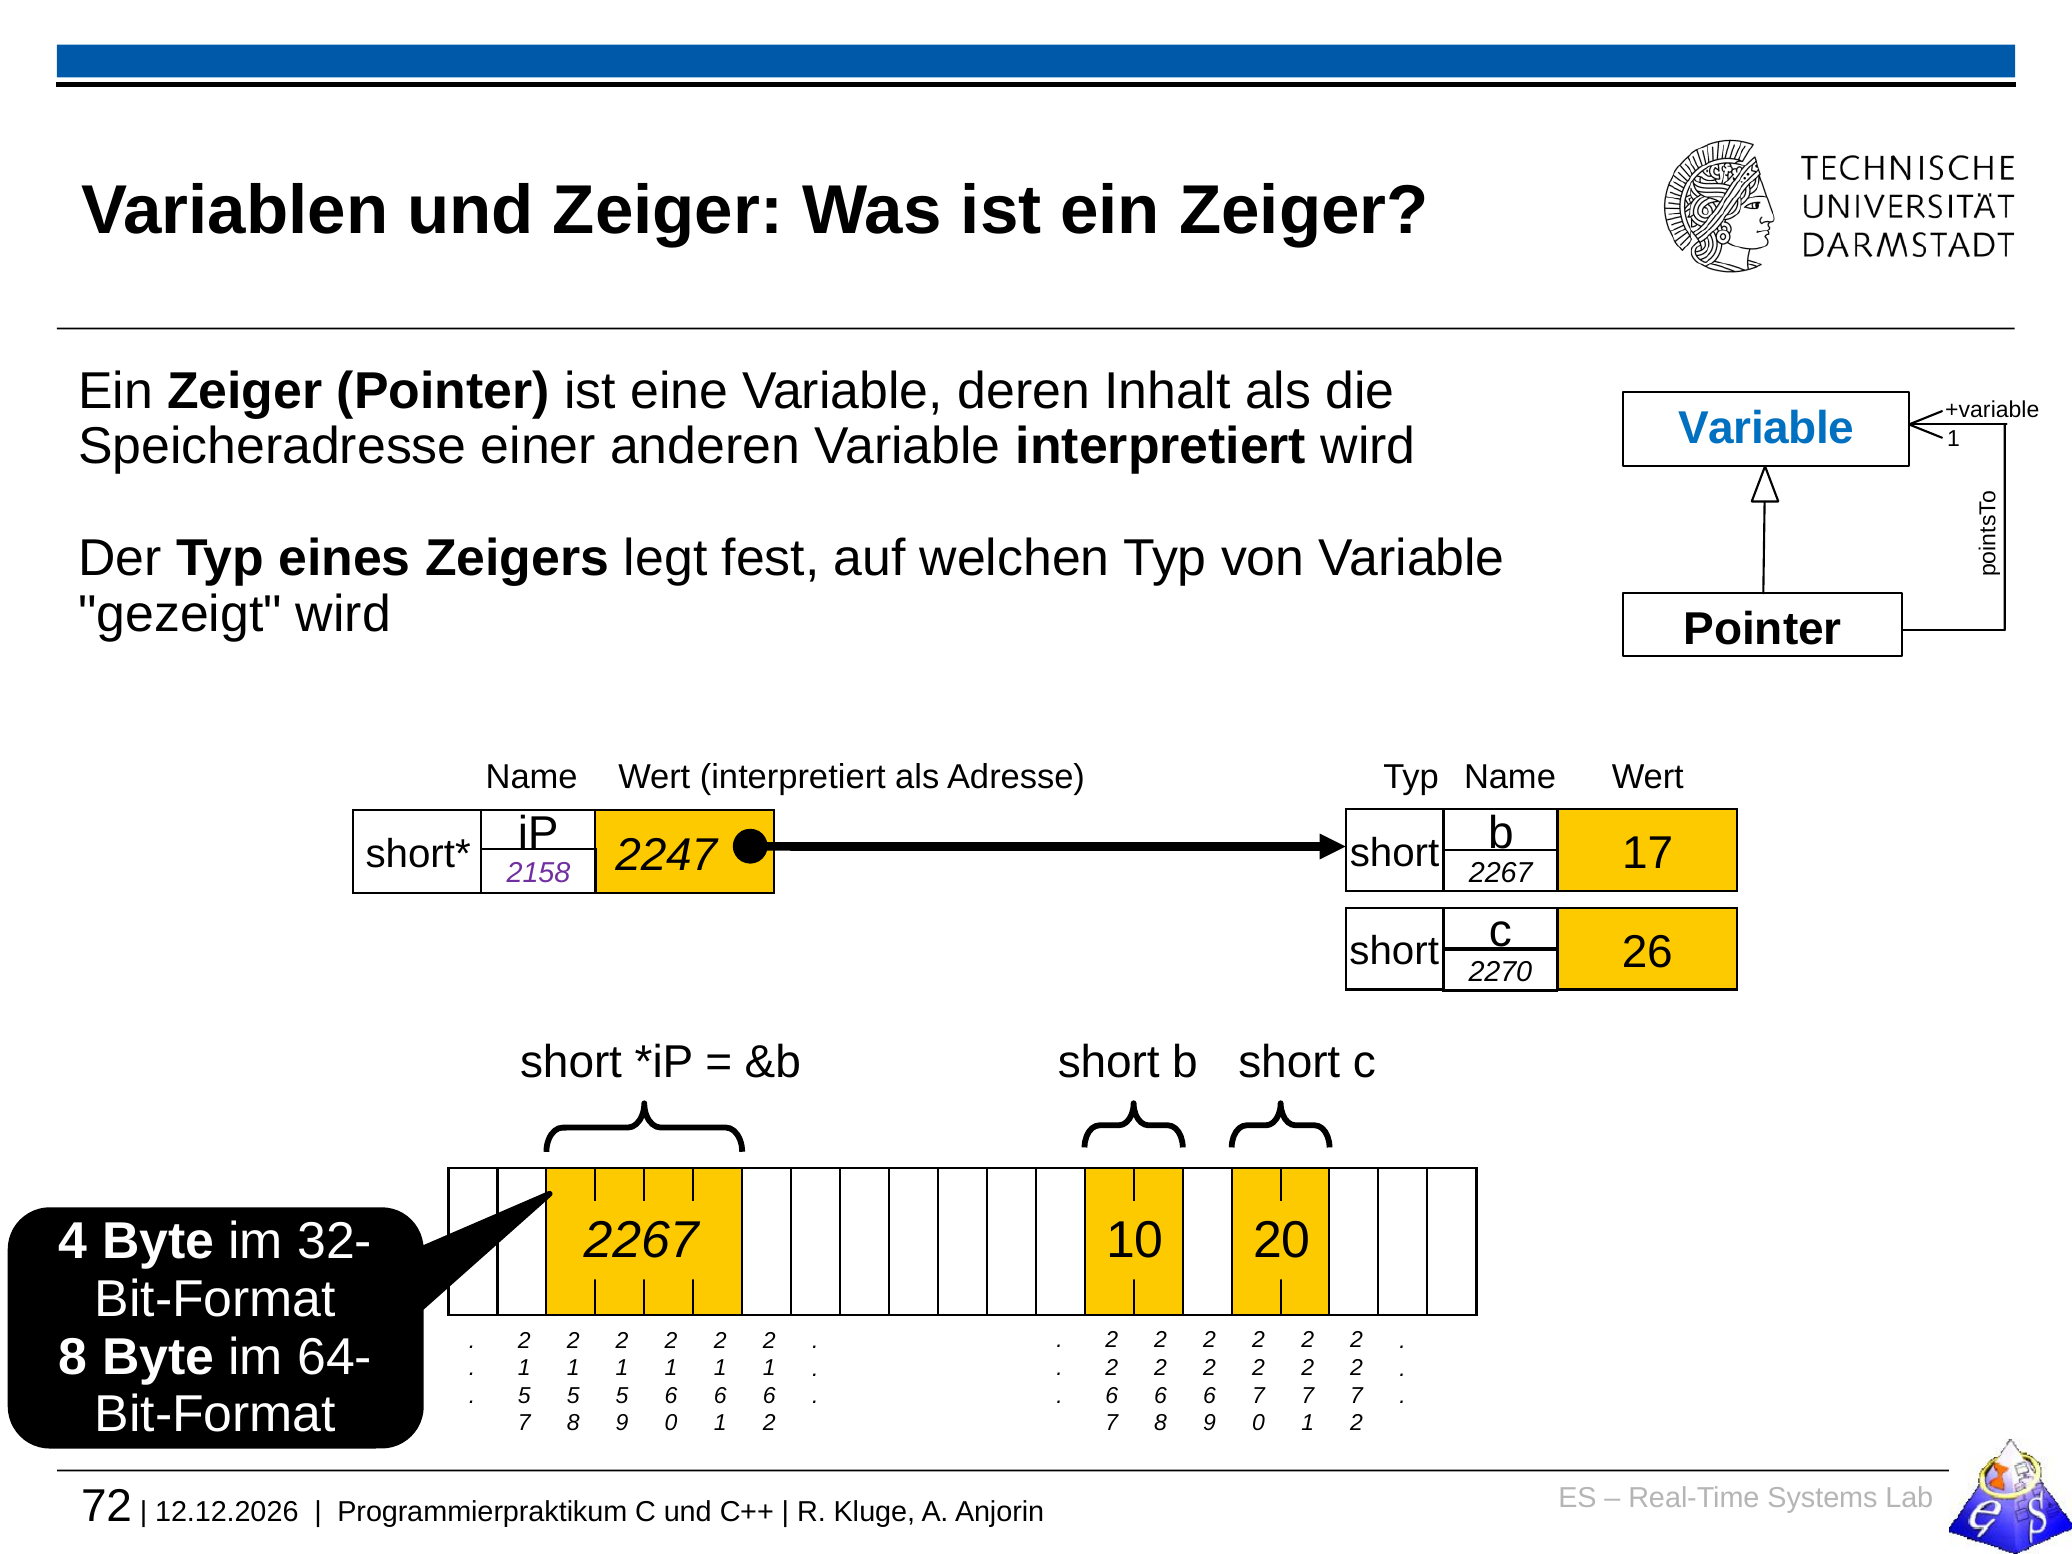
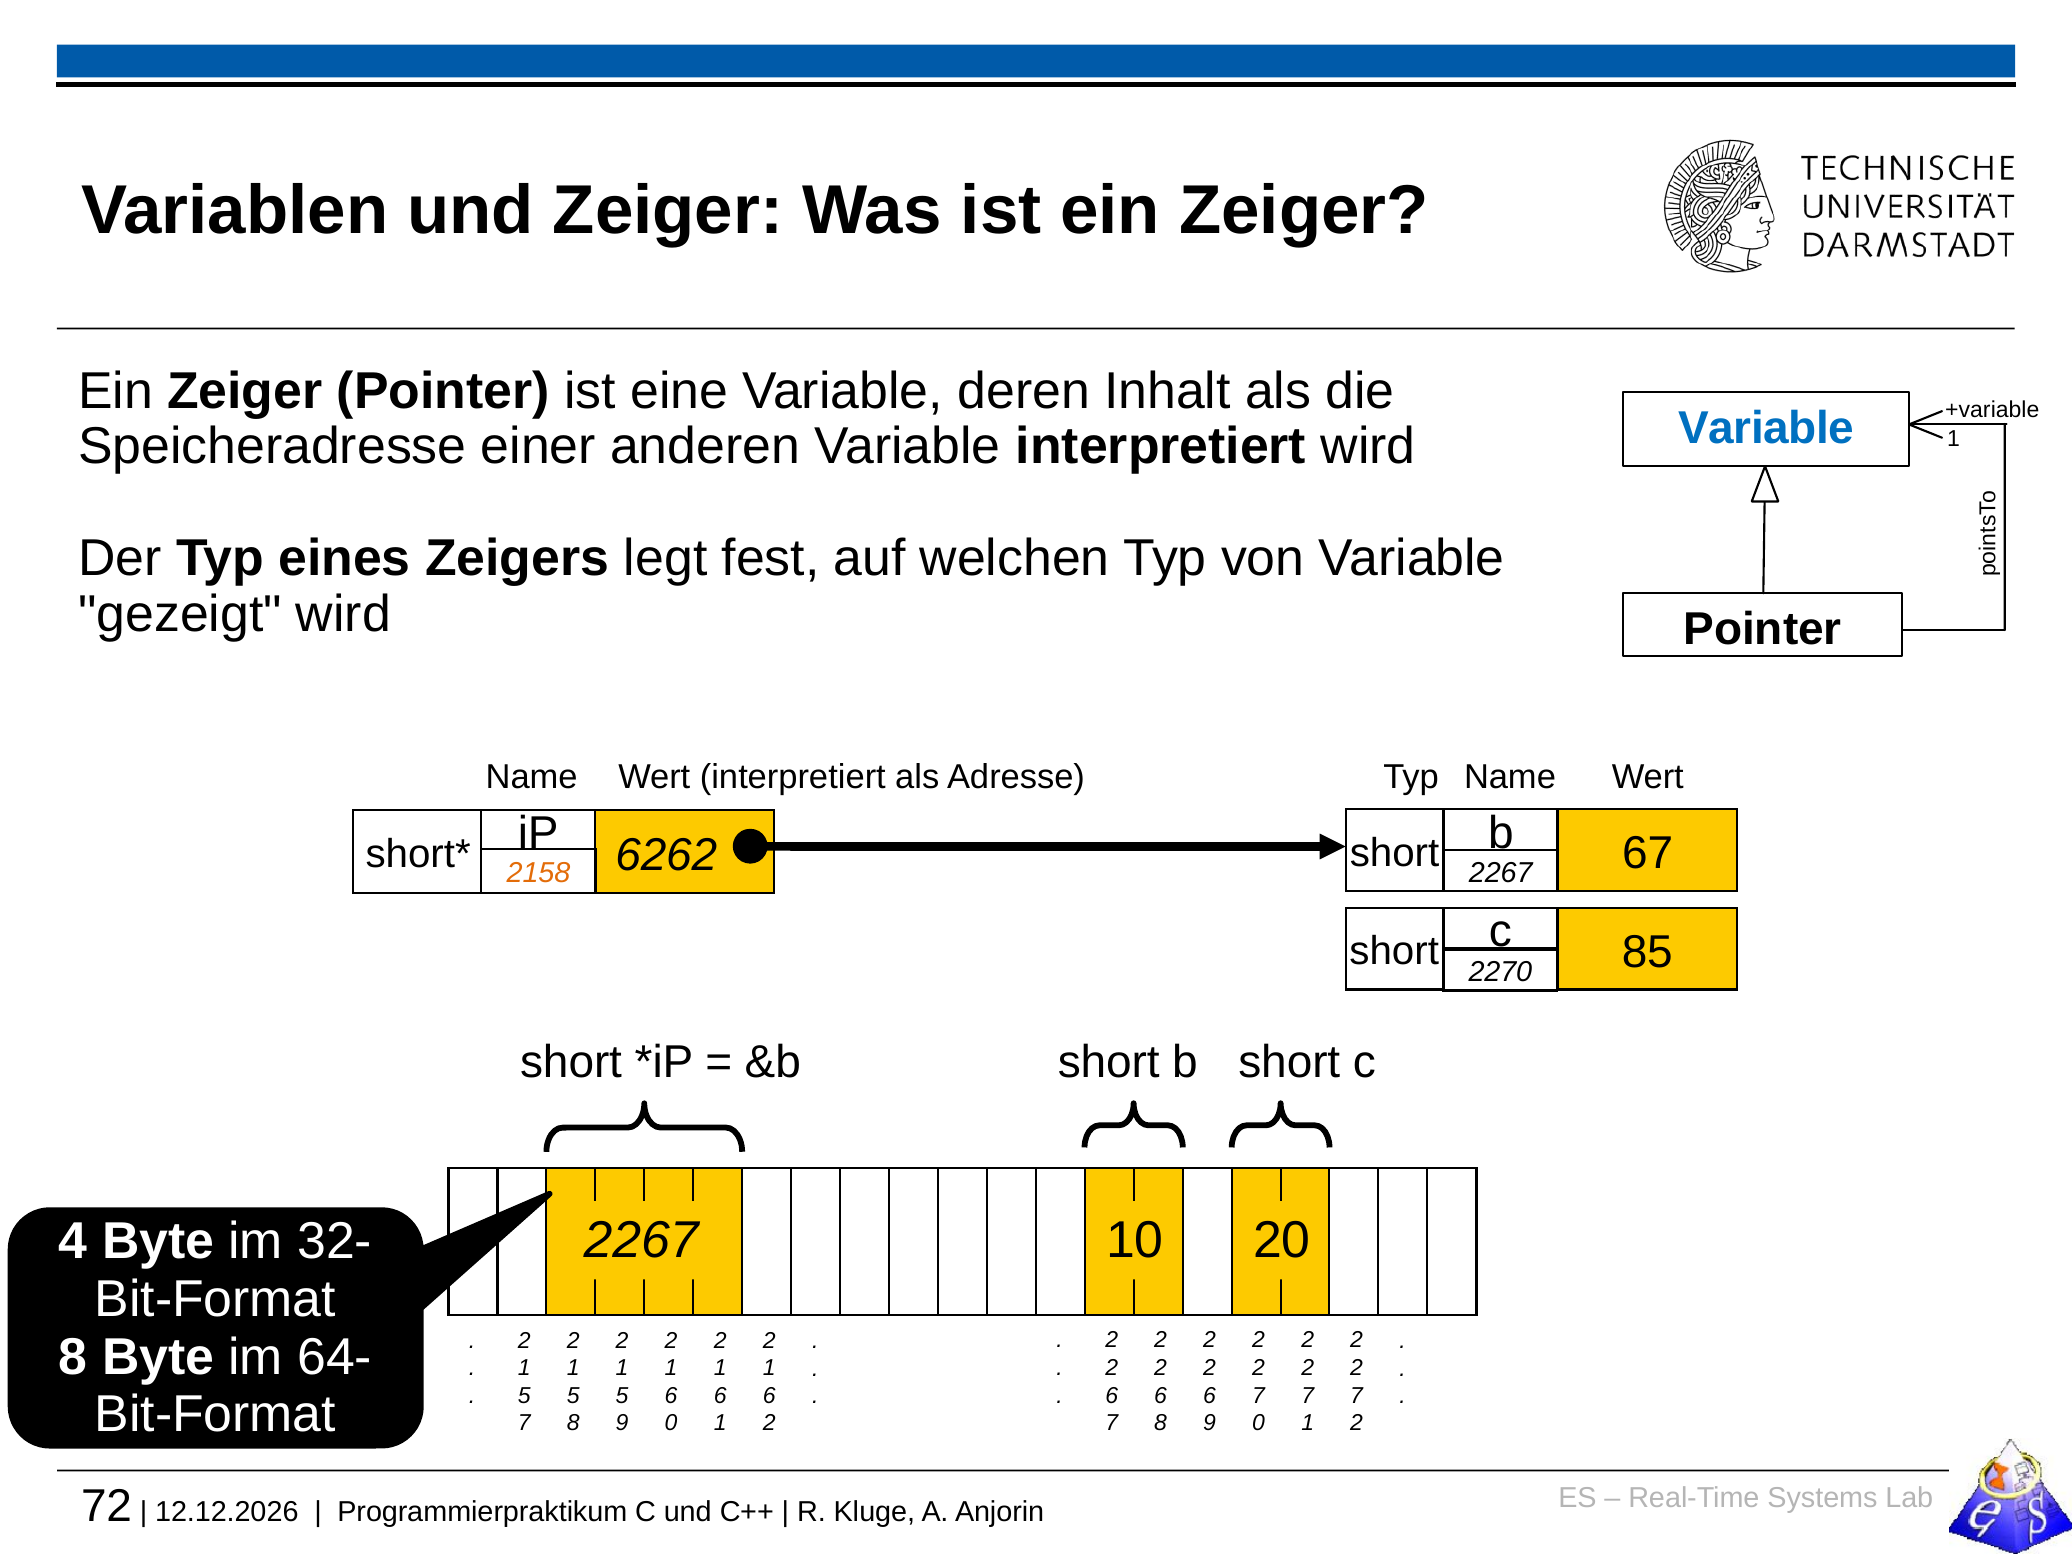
2247: 2247 -> 6262
17: 17 -> 67
2158 colour: purple -> orange
26: 26 -> 85
